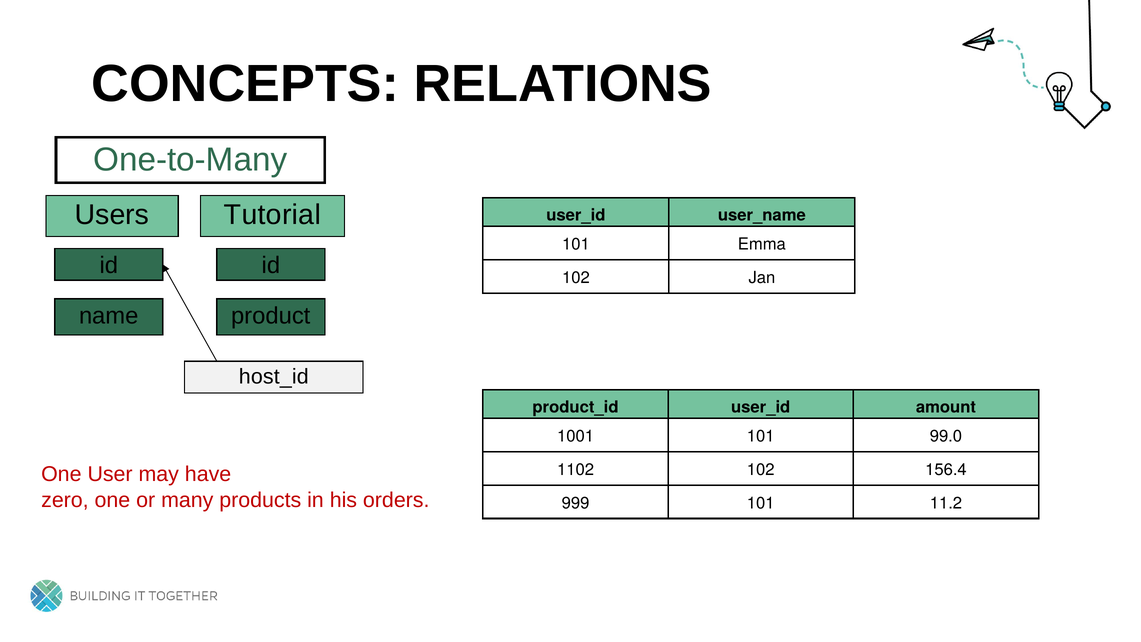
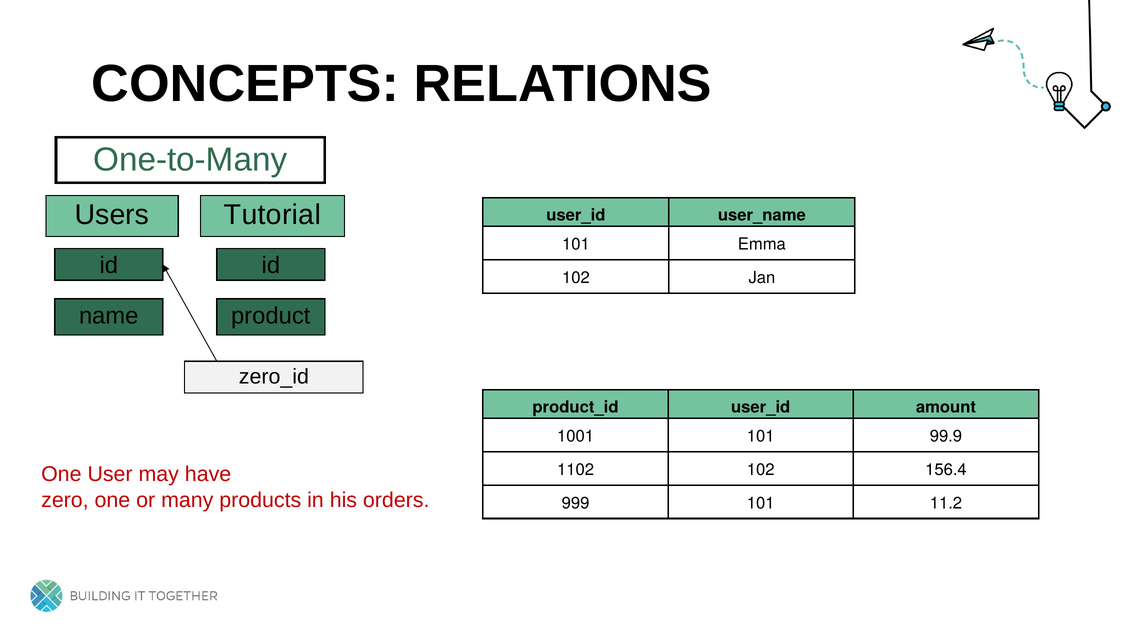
host_id: host_id -> zero_id
99.0: 99.0 -> 99.9
